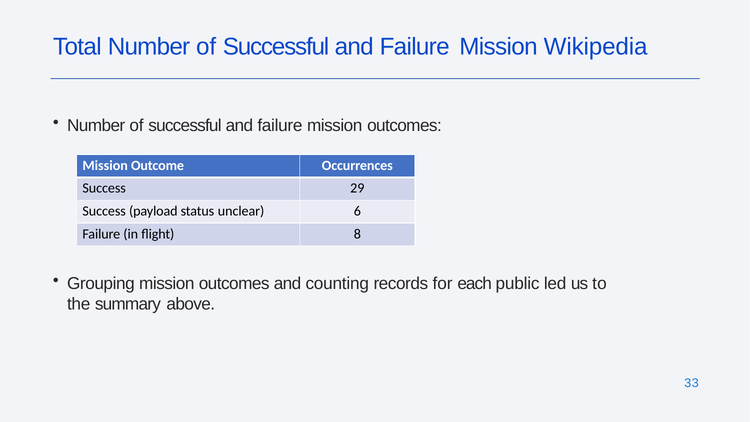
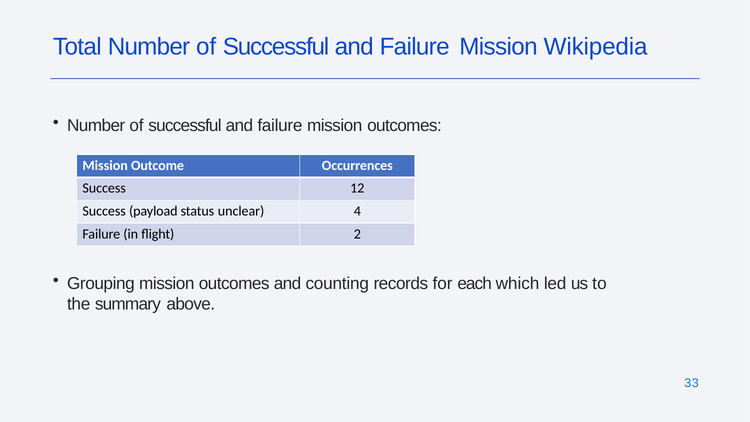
29: 29 -> 12
6: 6 -> 4
8: 8 -> 2
public: public -> which
